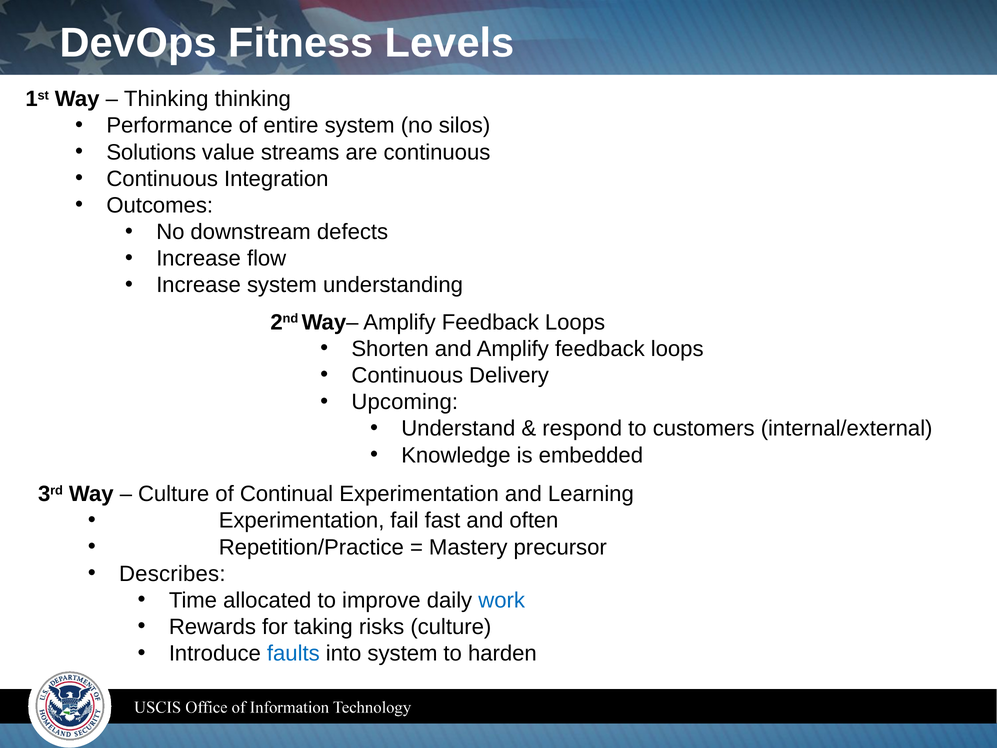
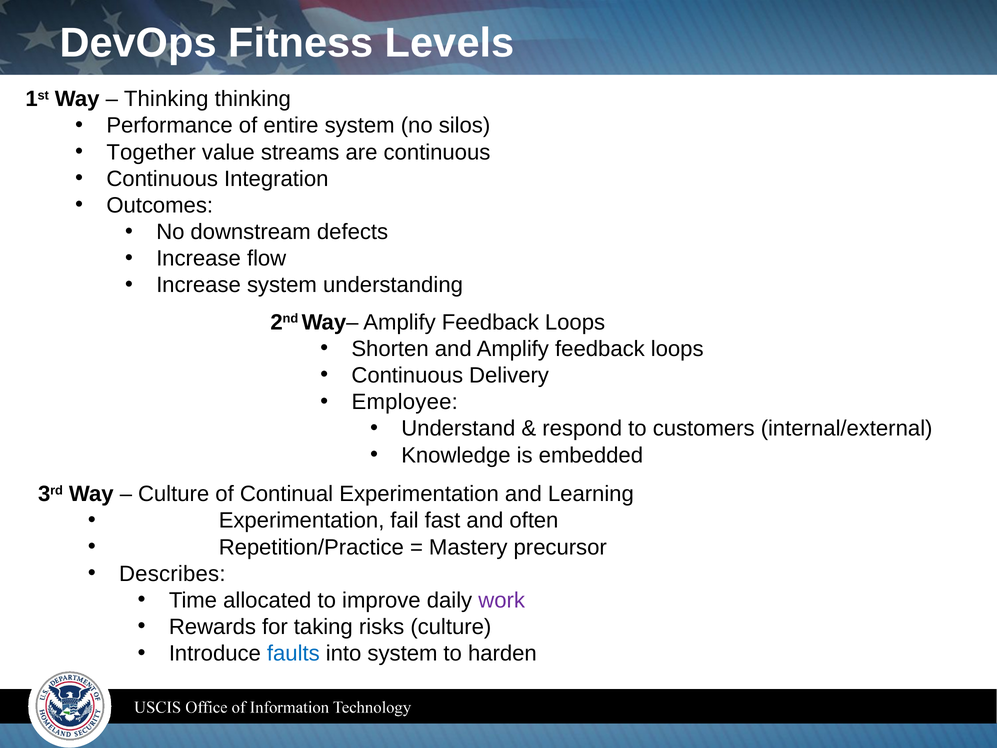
Solutions: Solutions -> Together
Upcoming: Upcoming -> Employee
work colour: blue -> purple
